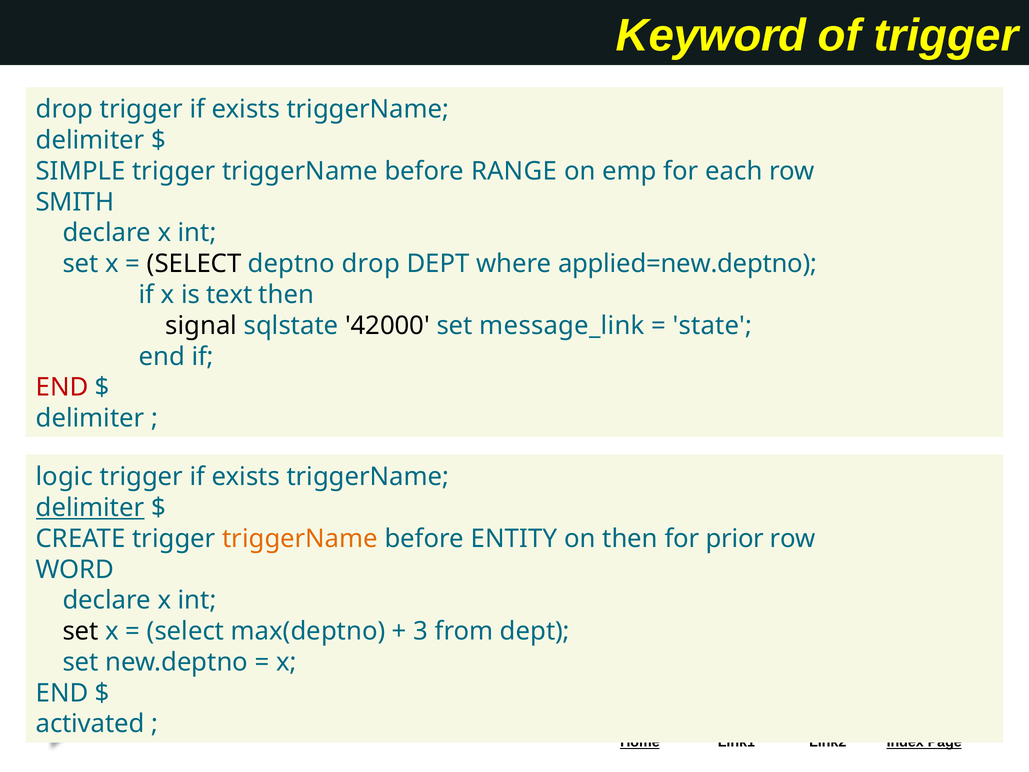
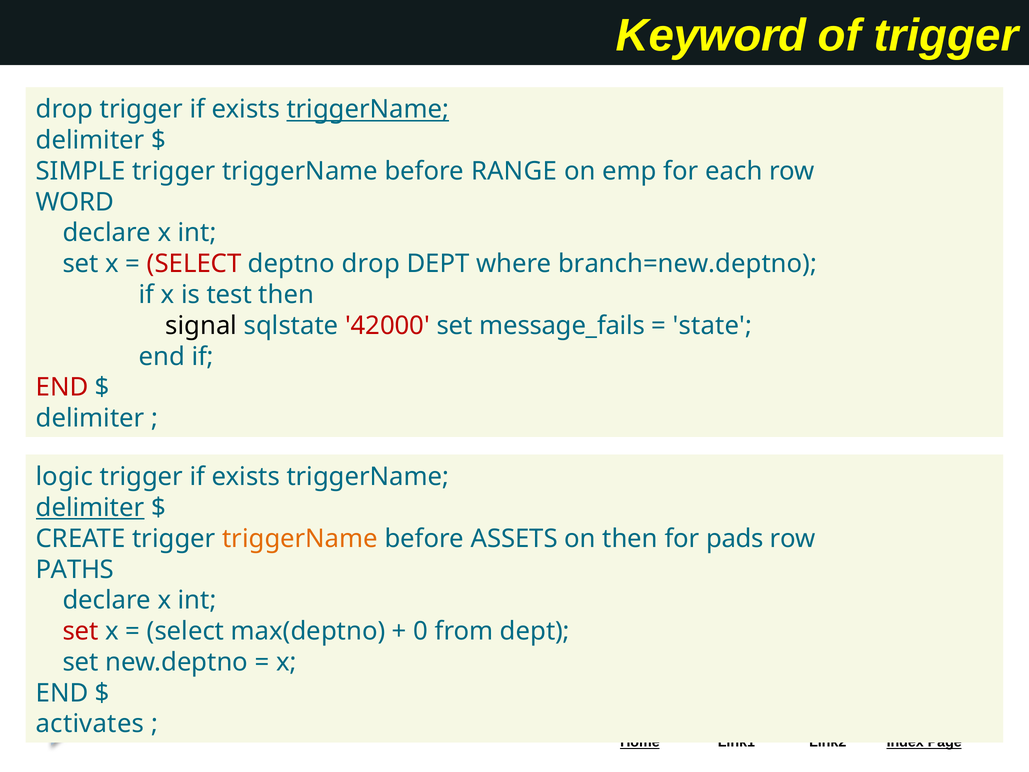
triggerName at (368, 109) underline: none -> present
SMITH: SMITH -> WORD
SELECT at (194, 264) colour: black -> red
applied=new.deptno: applied=new.deptno -> branch=new.deptno
text: text -> test
42000 colour: black -> red
message_link: message_link -> message_fails
ENTITY: ENTITY -> ASSETS
prior: prior -> pads
WORD: WORD -> PATHS
set at (81, 631) colour: black -> red
3: 3 -> 0
activated: activated -> activates
